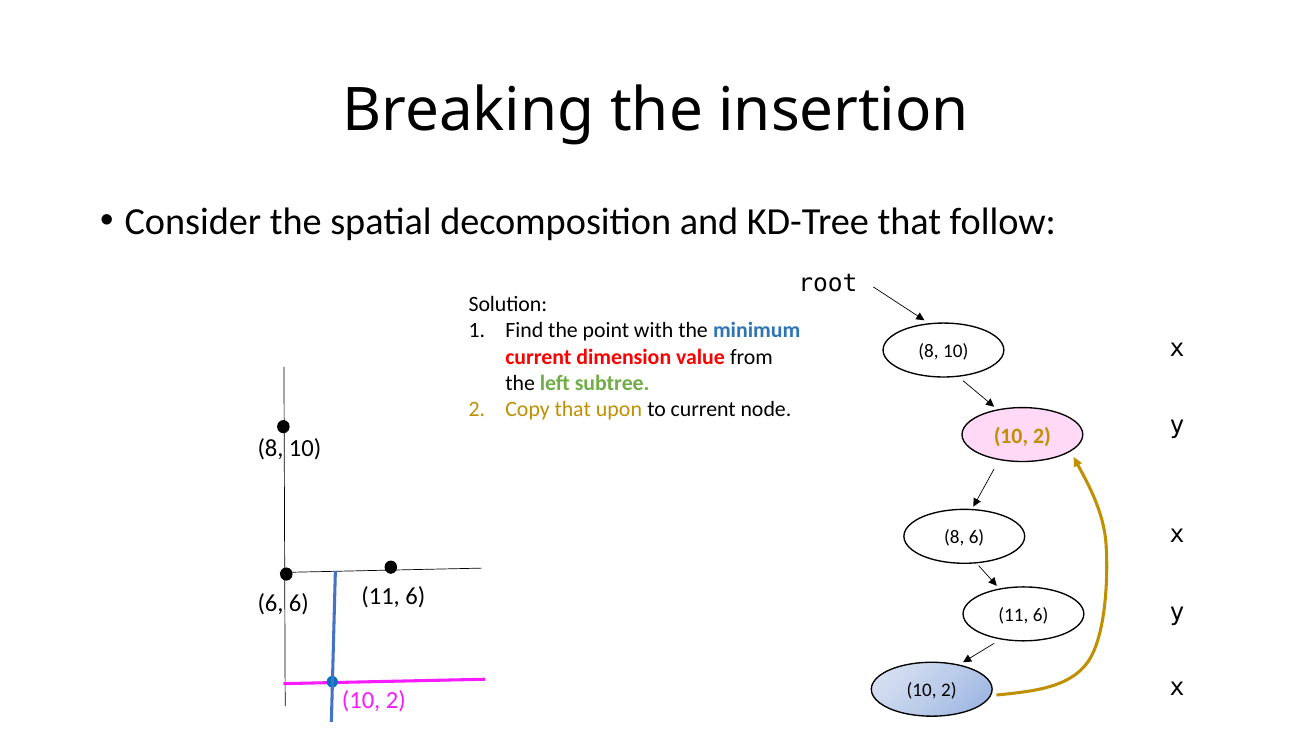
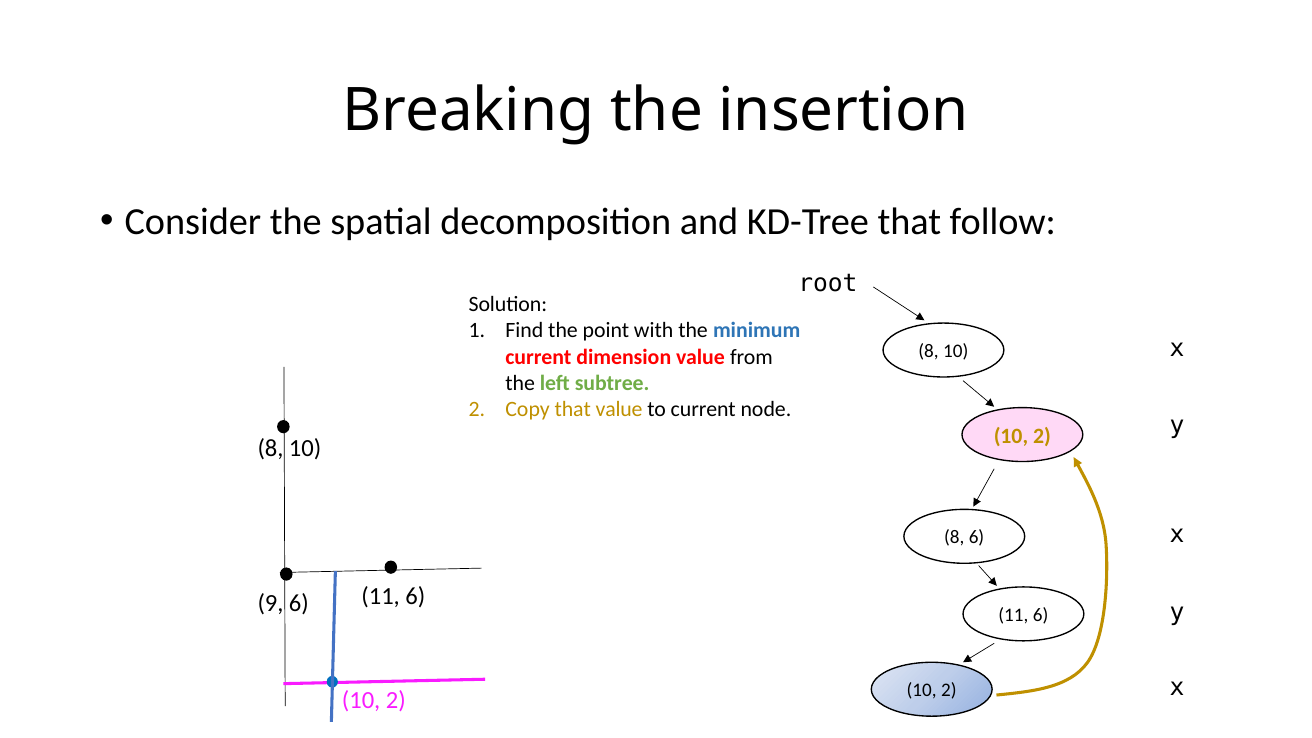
that upon: upon -> value
6 at (271, 603): 6 -> 9
